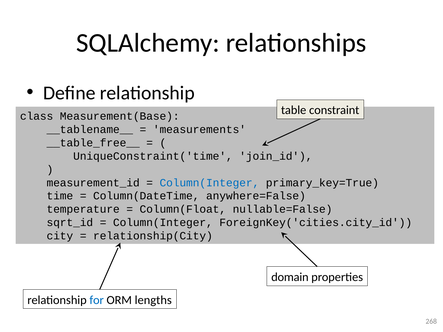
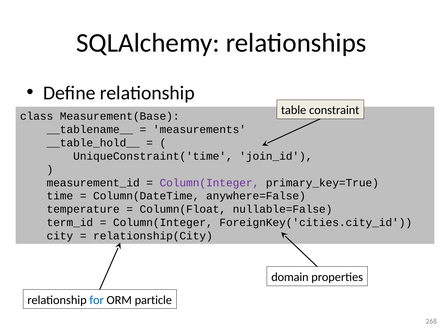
__table_free__: __table_free__ -> __table_hold__
Column(Integer at (209, 183) colour: blue -> purple
sqrt_id: sqrt_id -> term_id
lengths: lengths -> particle
